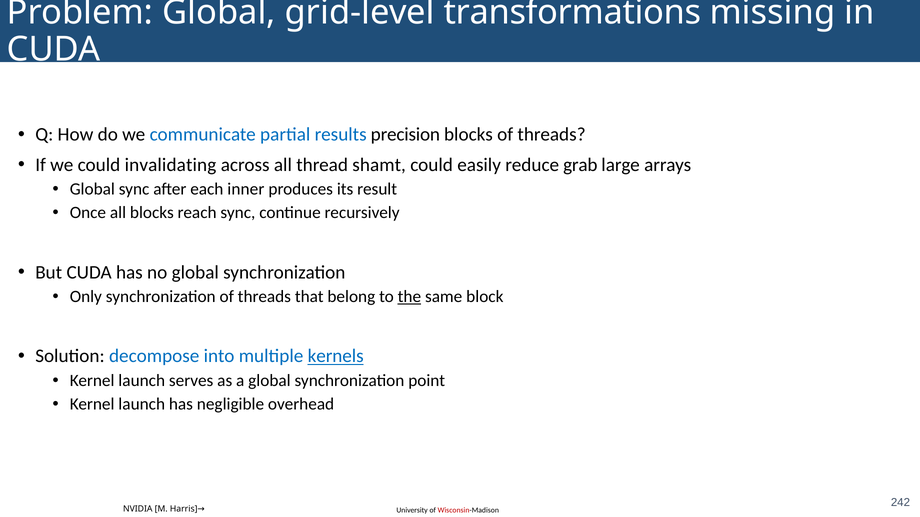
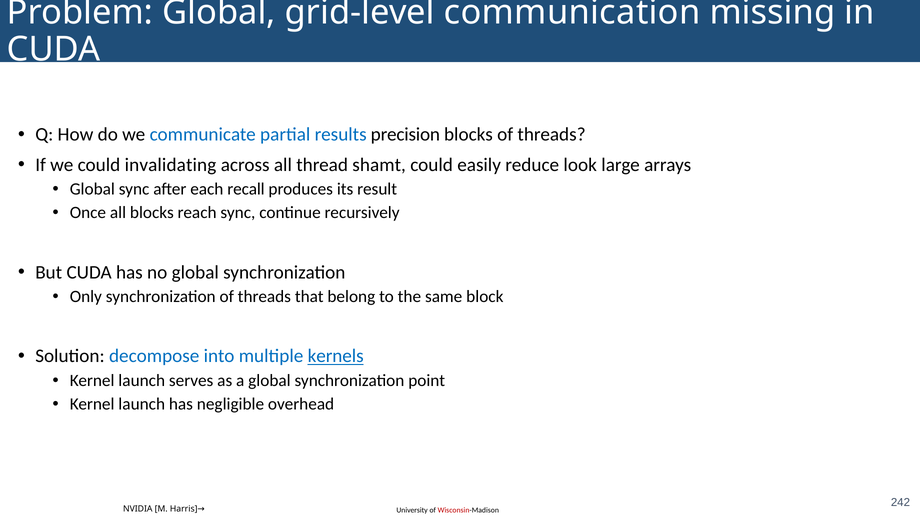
transformations: transformations -> communication
grab: grab -> look
inner: inner -> recall
the underline: present -> none
